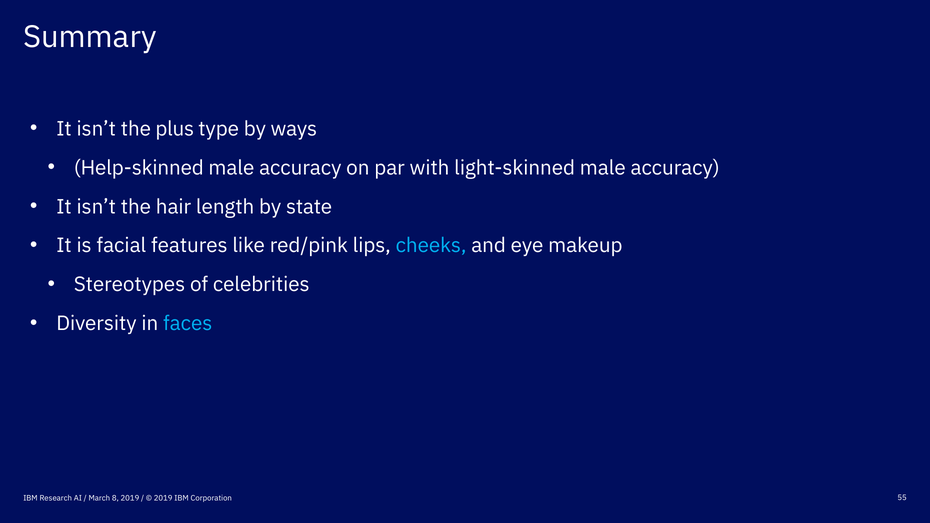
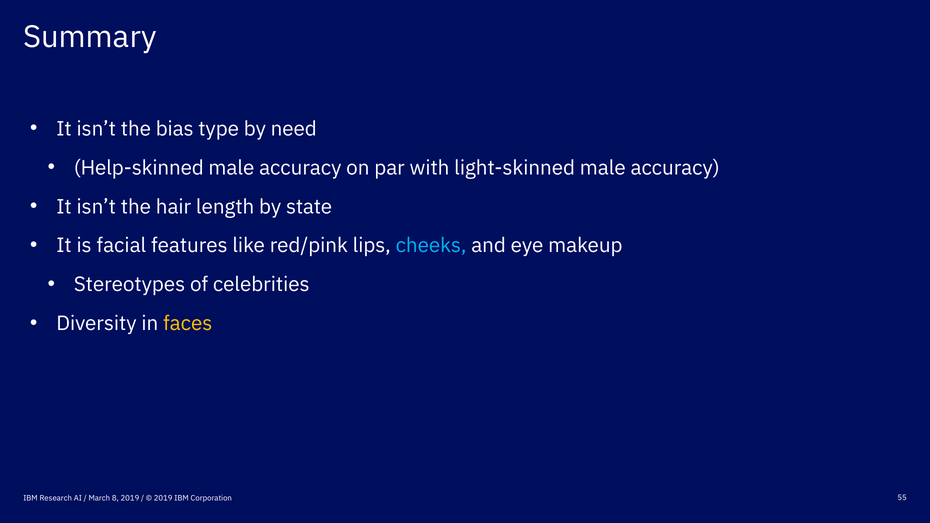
plus: plus -> bias
ways: ways -> need
faces colour: light blue -> yellow
